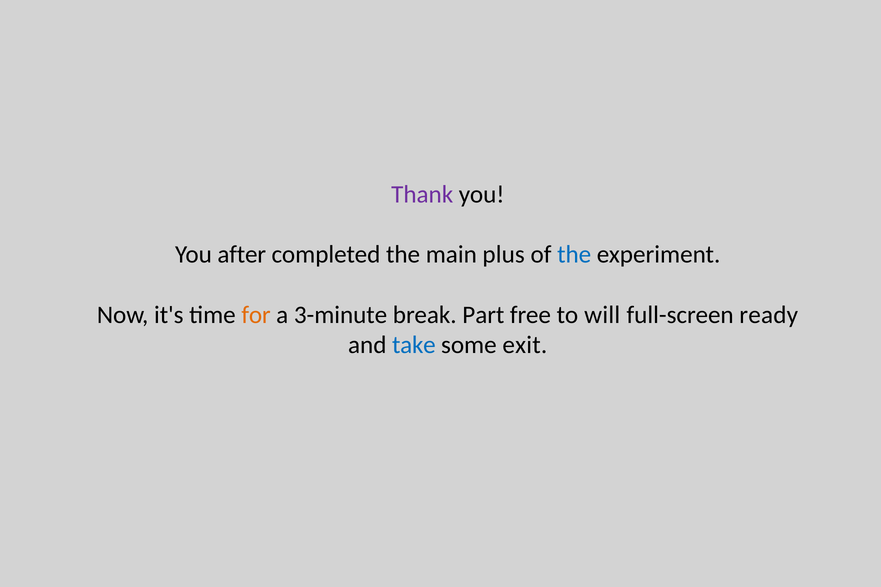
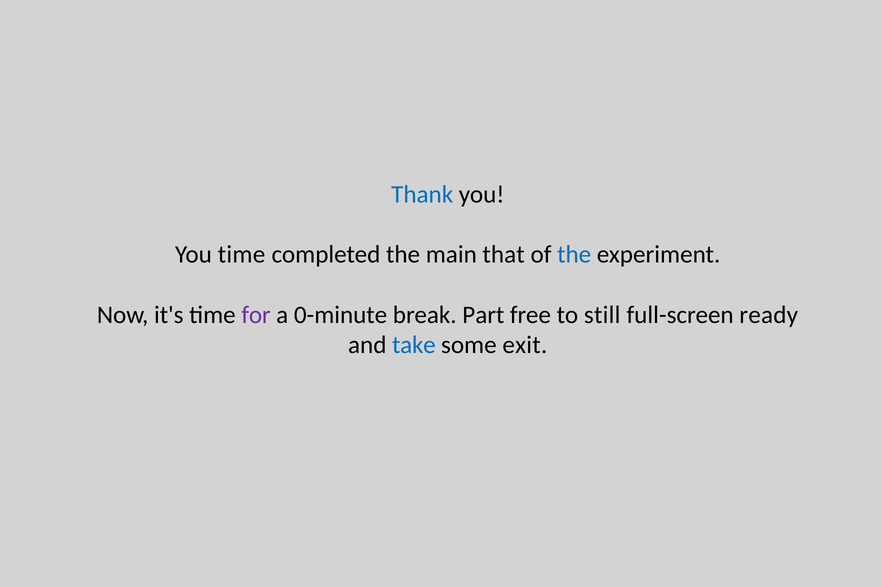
Thank colour: purple -> blue
You after: after -> time
plus: plus -> that
for colour: orange -> purple
3-minute: 3-minute -> 0-minute
will: will -> still
